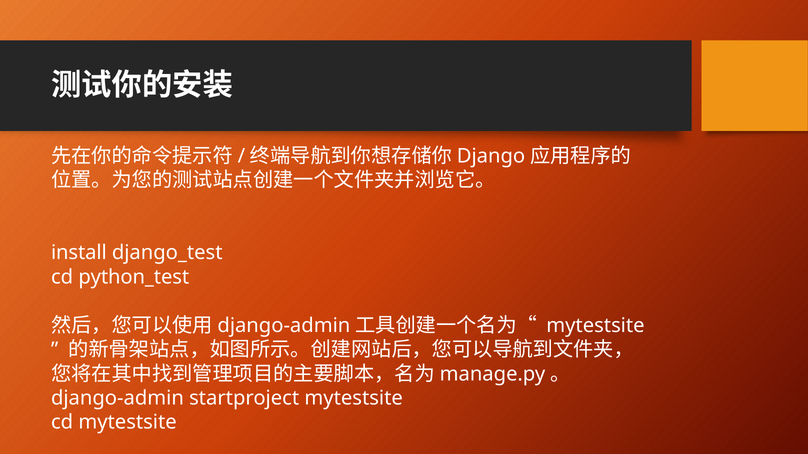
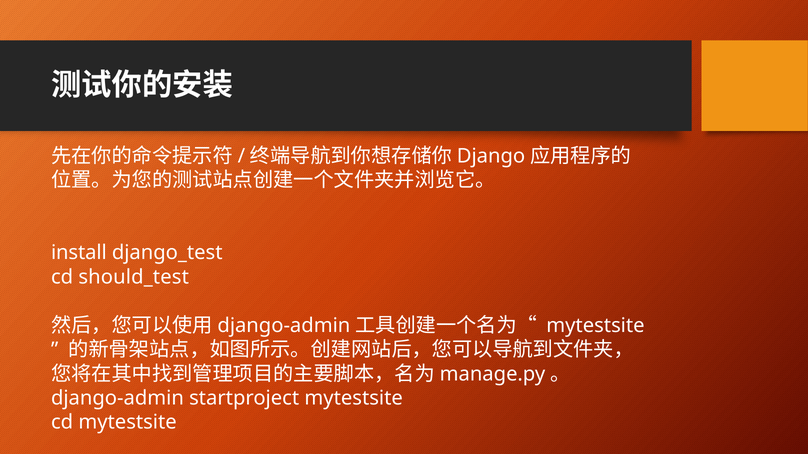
python_test: python_test -> should_test
